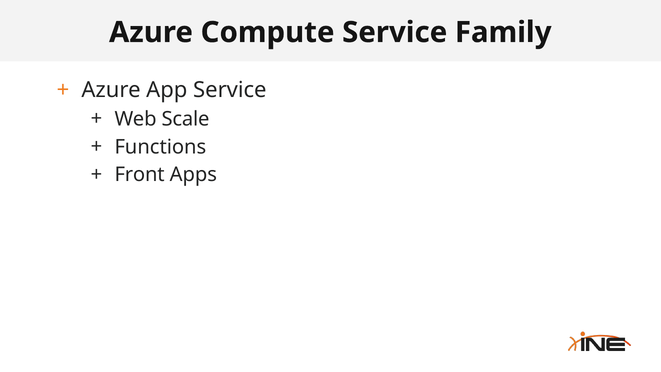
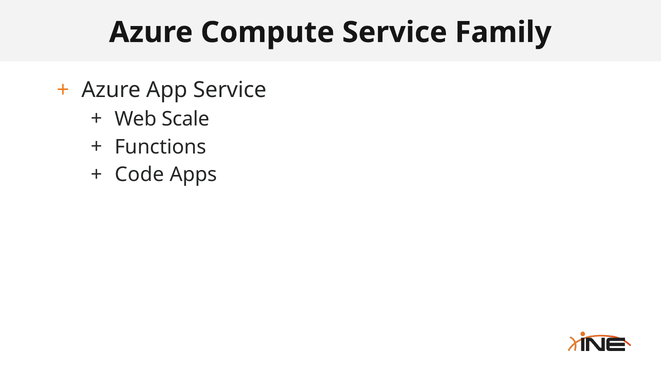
Front: Front -> Code
